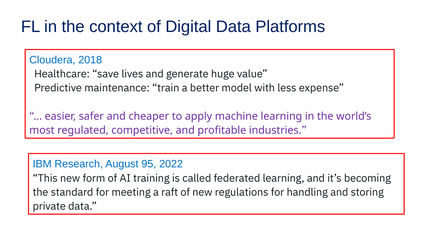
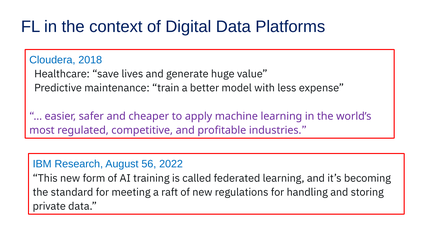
95: 95 -> 56
